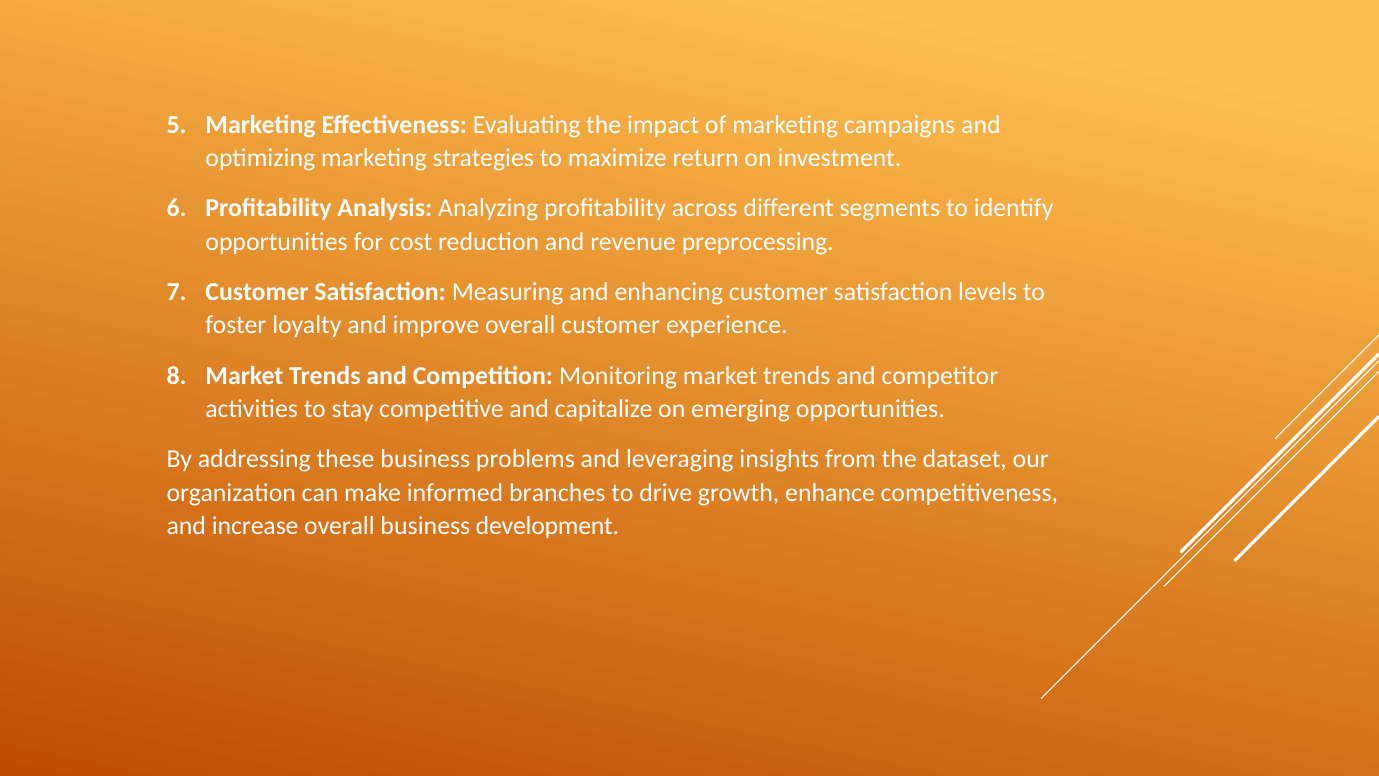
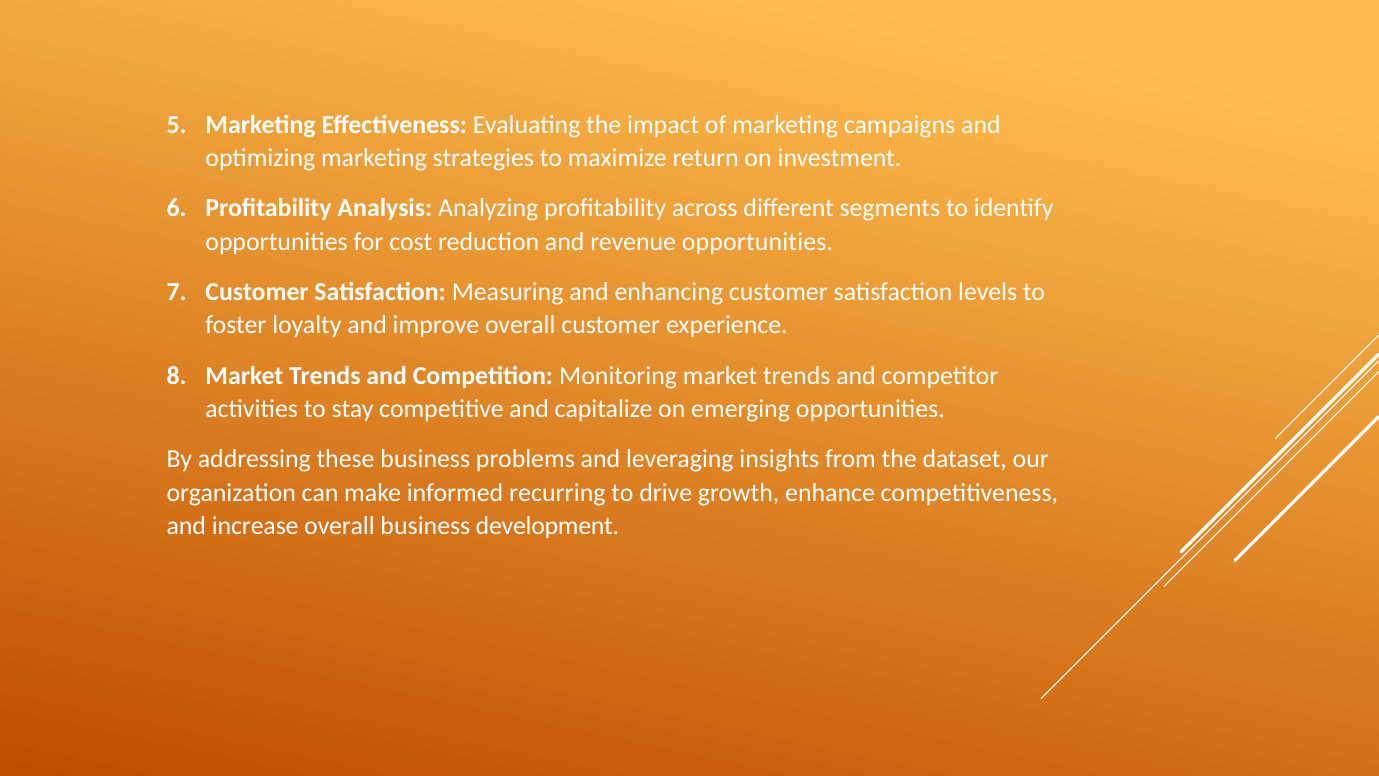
revenue preprocessing: preprocessing -> opportunities
branches: branches -> recurring
